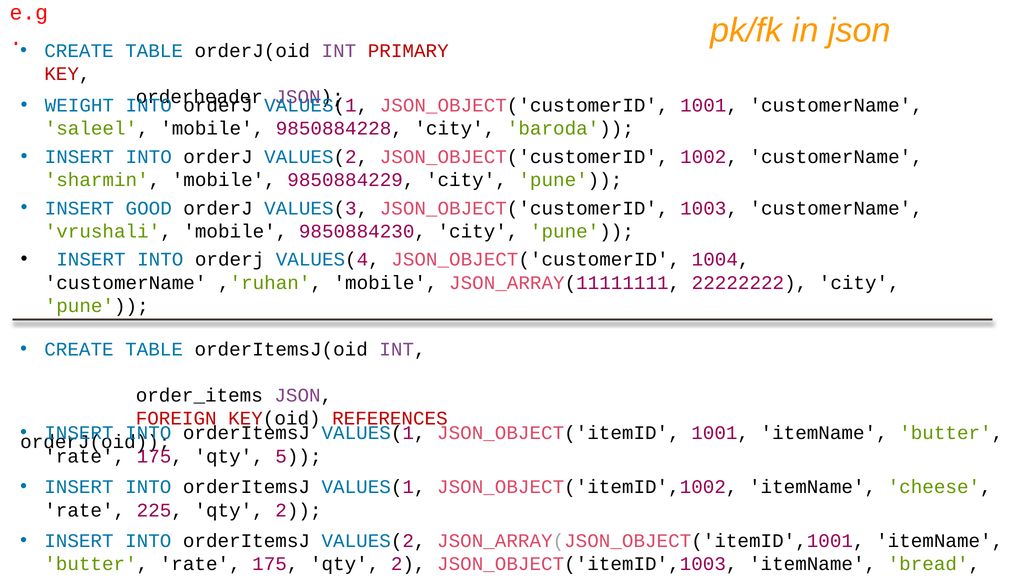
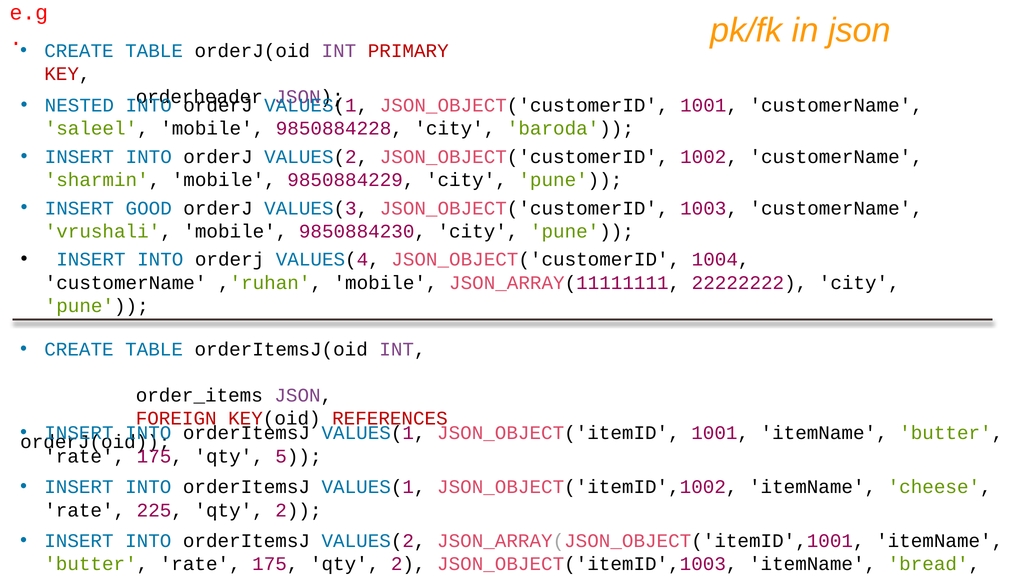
WEIGHT: WEIGHT -> NESTED
